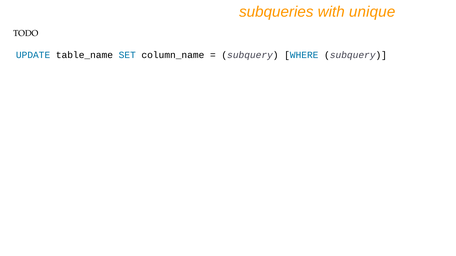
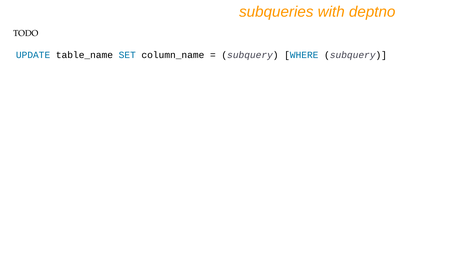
unique: unique -> deptno
